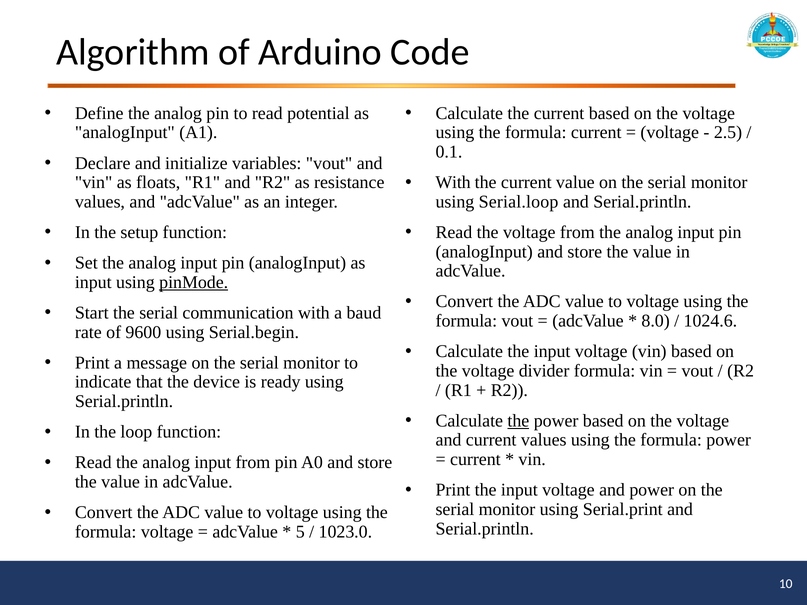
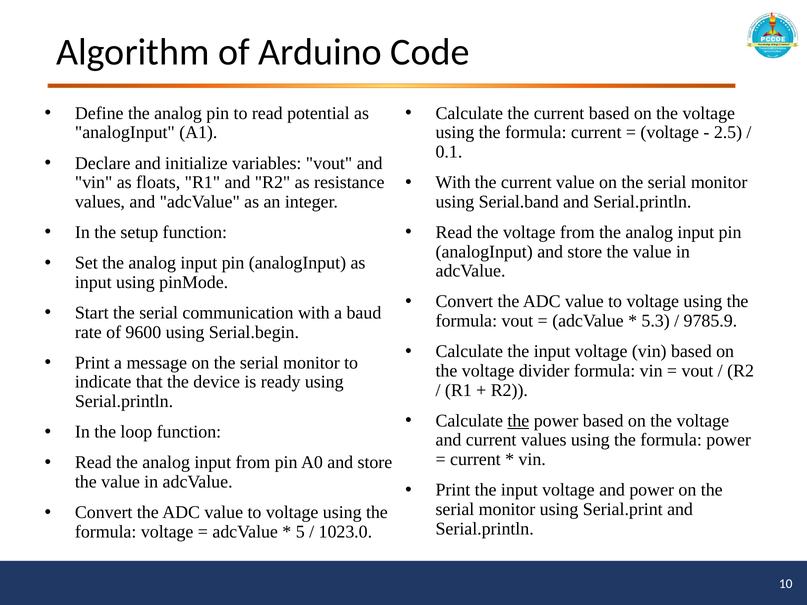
Serial.loop: Serial.loop -> Serial.band
pinMode underline: present -> none
8.0: 8.0 -> 5.3
1024.6: 1024.6 -> 9785.9
